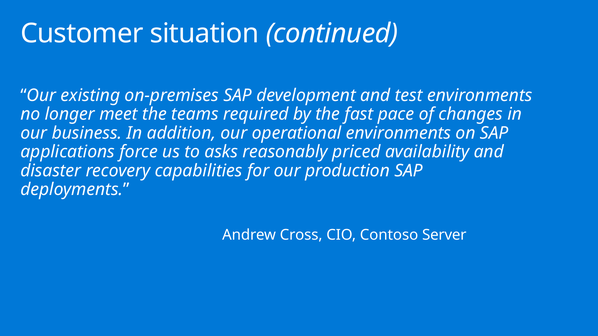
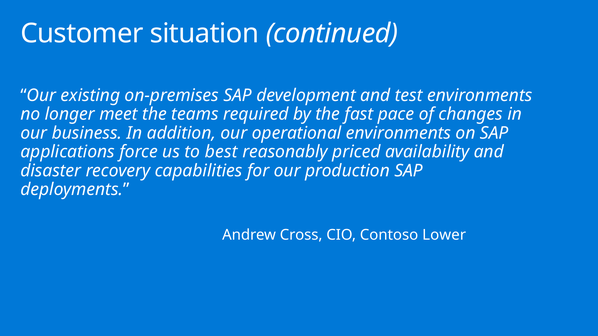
asks: asks -> best
Server: Server -> Lower
